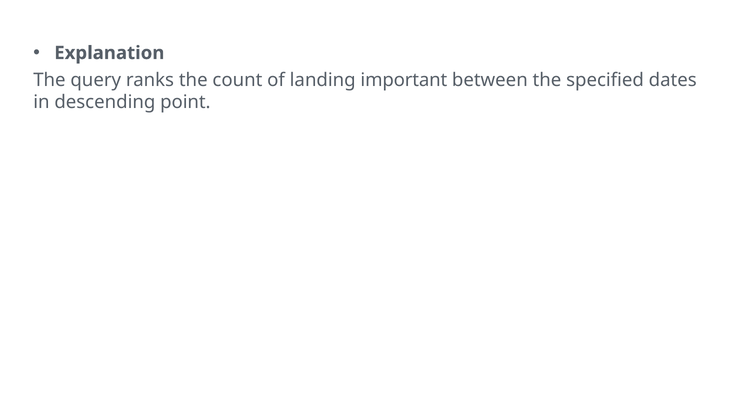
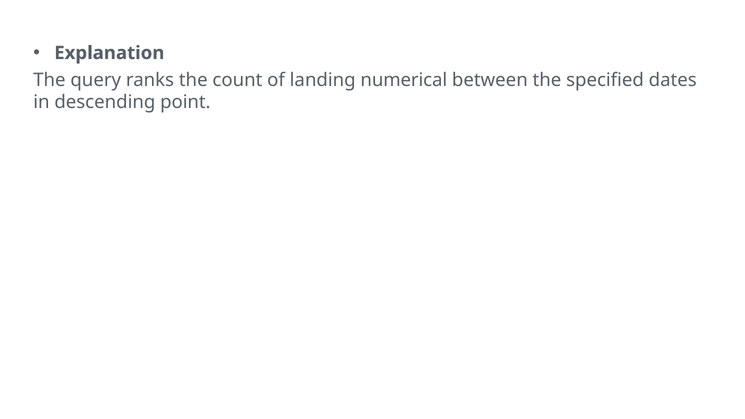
important: important -> numerical
